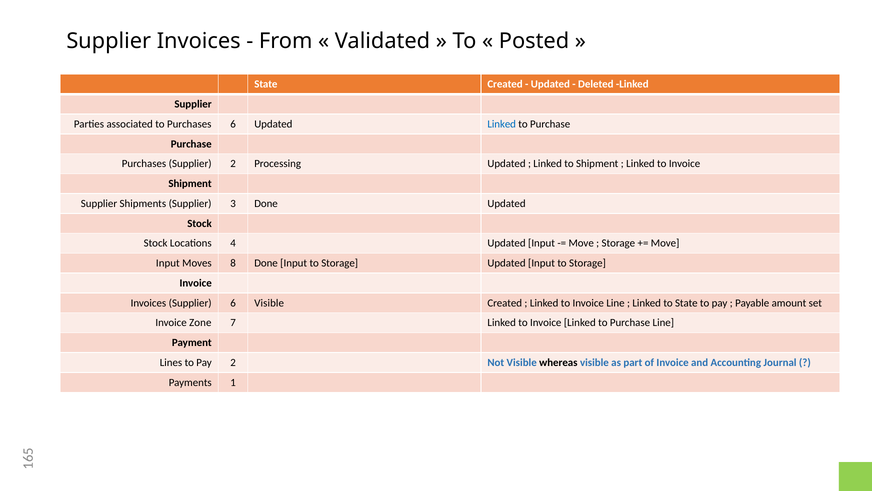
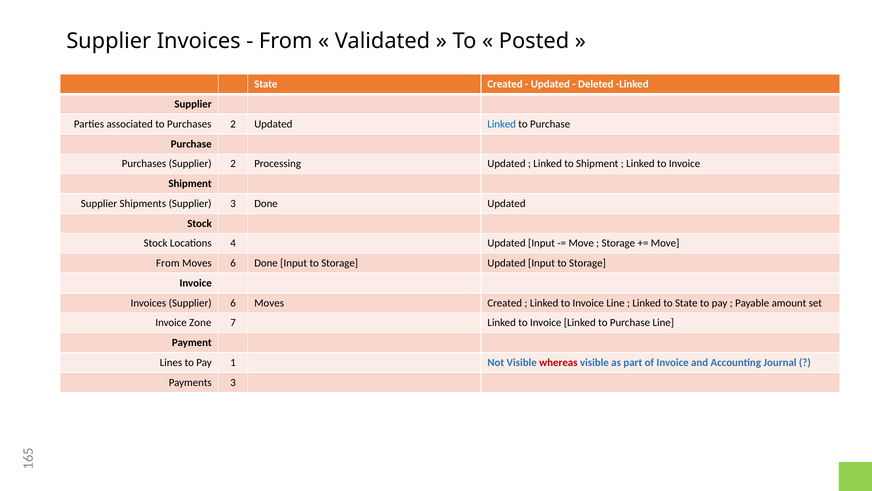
Purchases 6: 6 -> 2
Input at (168, 263): Input -> From
Moves 8: 8 -> 6
6 Visible: Visible -> Moves
Pay 2: 2 -> 1
whereas colour: black -> red
Payments 1: 1 -> 3
